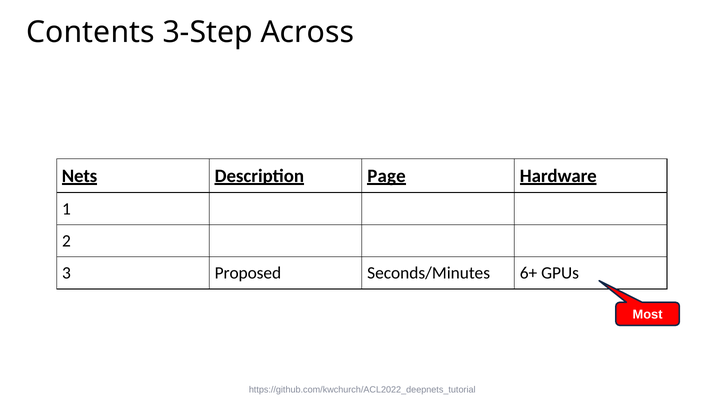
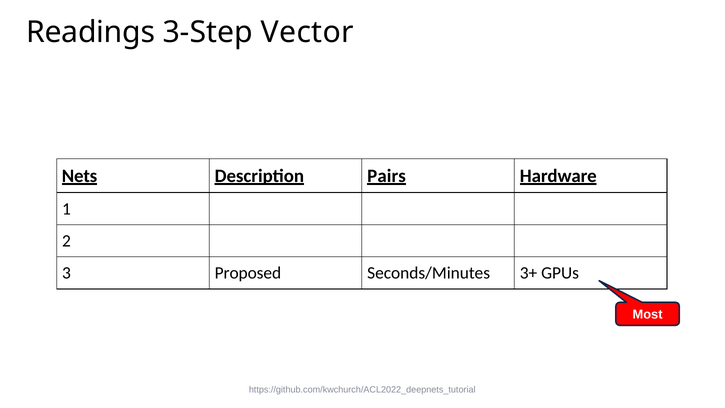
Contents: Contents -> Readings
Across: Across -> Vector
Page: Page -> Pairs
6+: 6+ -> 3+
